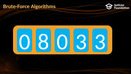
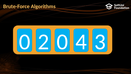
8: 8 -> 2
0 3: 3 -> 4
